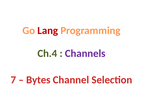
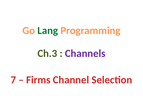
Lang colour: red -> green
Ch.4: Ch.4 -> Ch.3
Bytes: Bytes -> Firms
